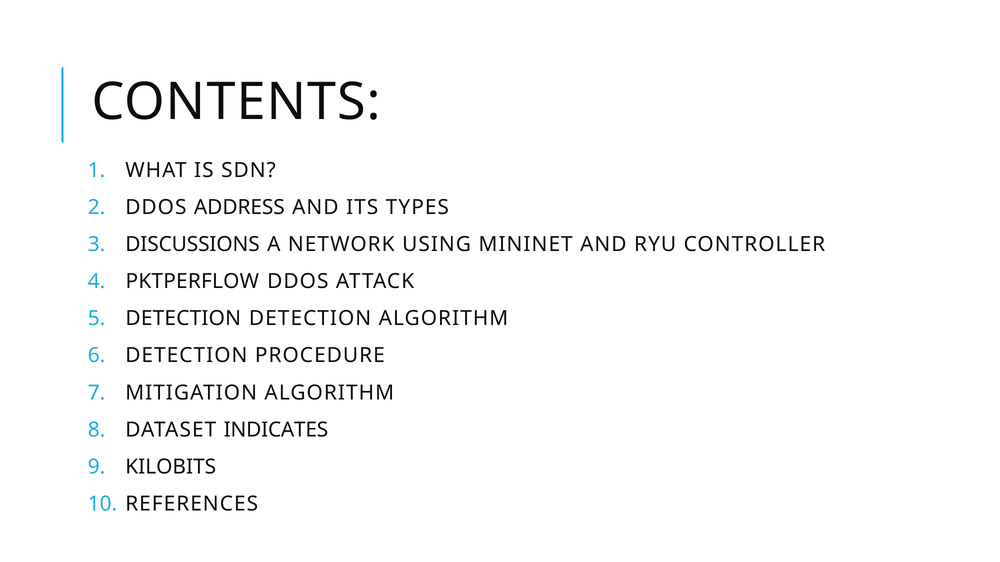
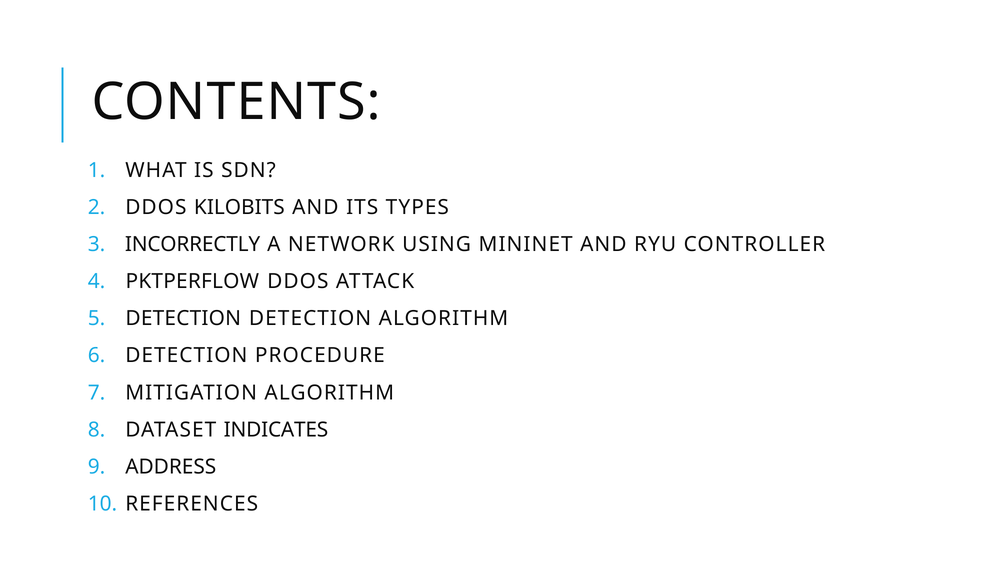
ADDRESS: ADDRESS -> KILOBITS
DISCUSSIONS: DISCUSSIONS -> INCORRECTLY
KILOBITS: KILOBITS -> ADDRESS
